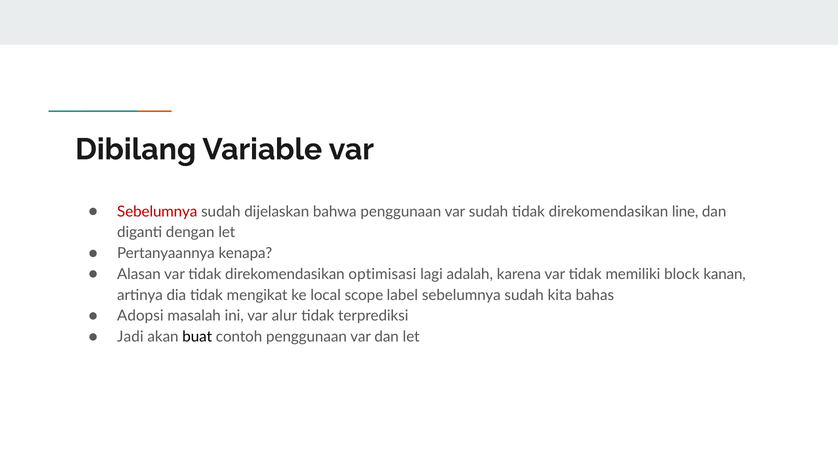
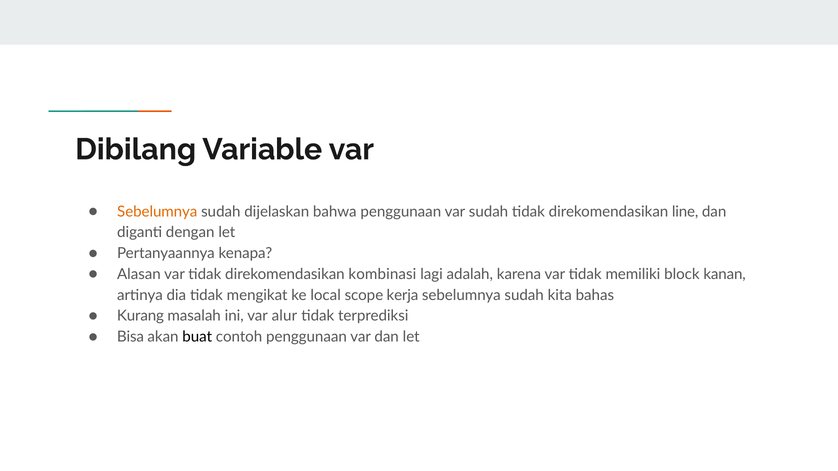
Sebelumnya at (157, 212) colour: red -> orange
optimisasi: optimisasi -> kombinasi
label: label -> kerja
Adopsi: Adopsi -> Kurang
Jadi: Jadi -> Bisa
